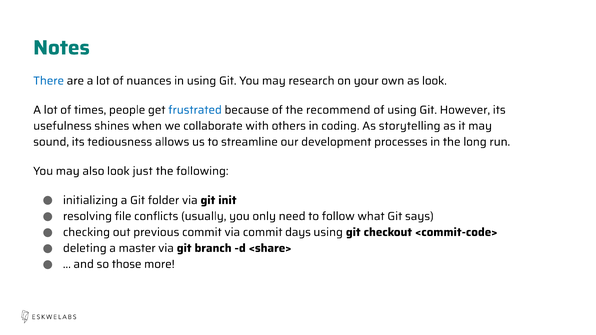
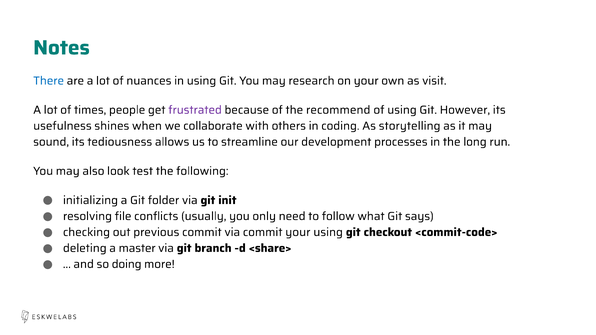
as look: look -> visit
frustrated colour: blue -> purple
just: just -> test
commit days: days -> your
those: those -> doing
